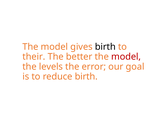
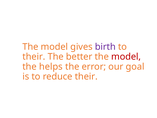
birth at (105, 47) colour: black -> purple
levels: levels -> helps
reduce birth: birth -> their
